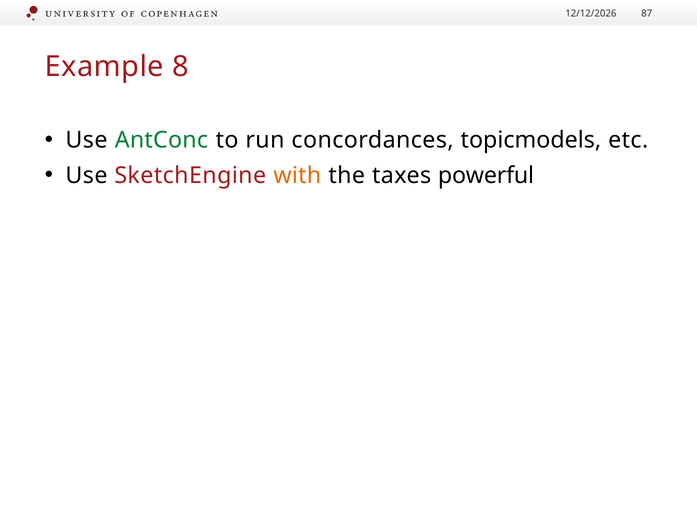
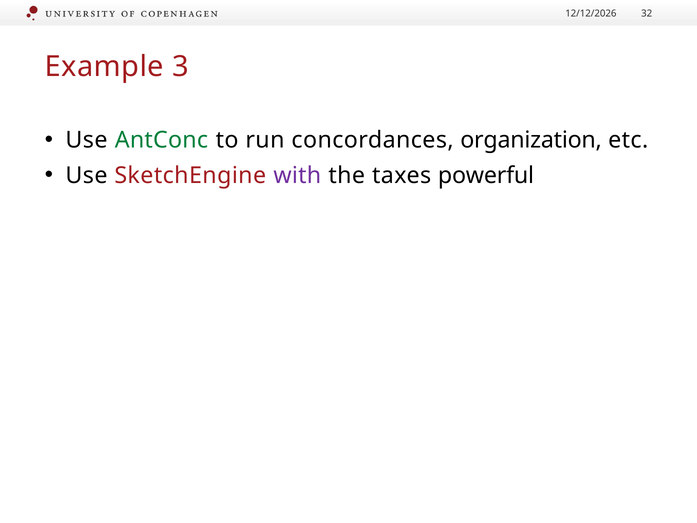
87: 87 -> 32
8: 8 -> 3
topicmodels: topicmodels -> organization
with colour: orange -> purple
